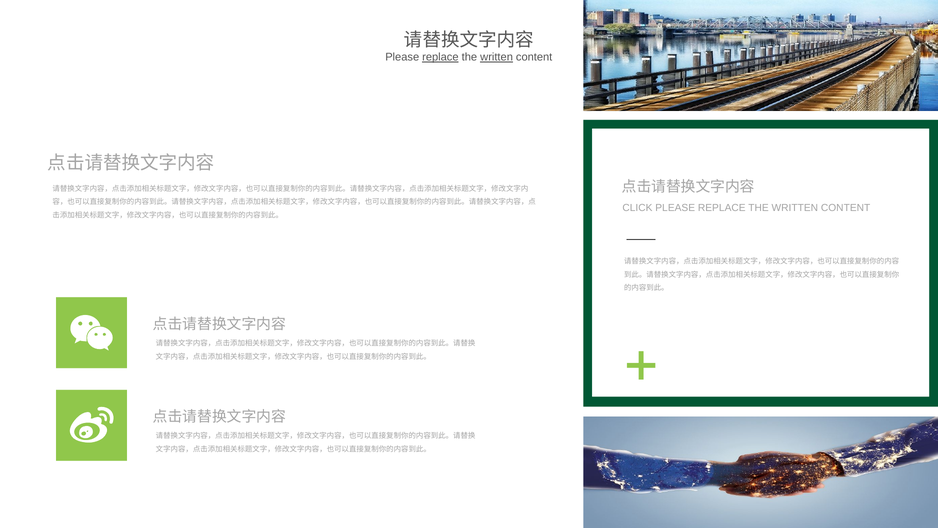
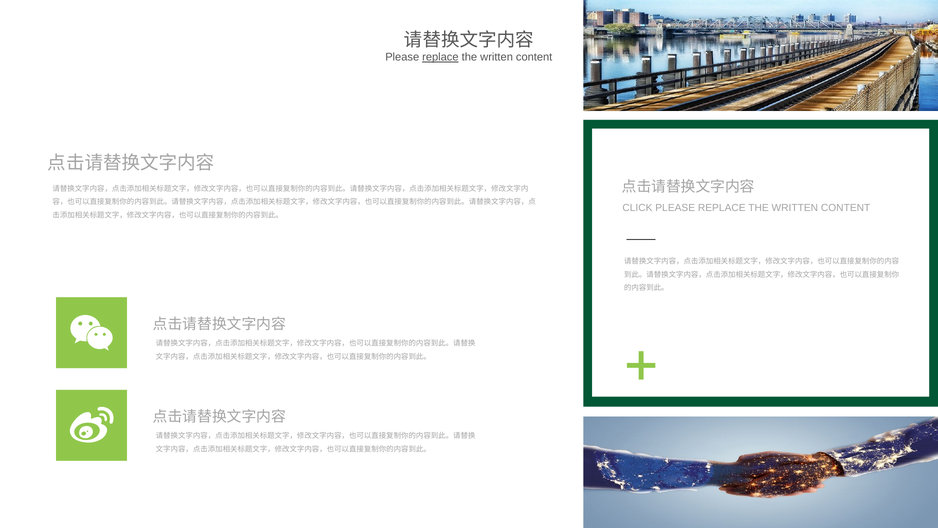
written at (497, 57) underline: present -> none
